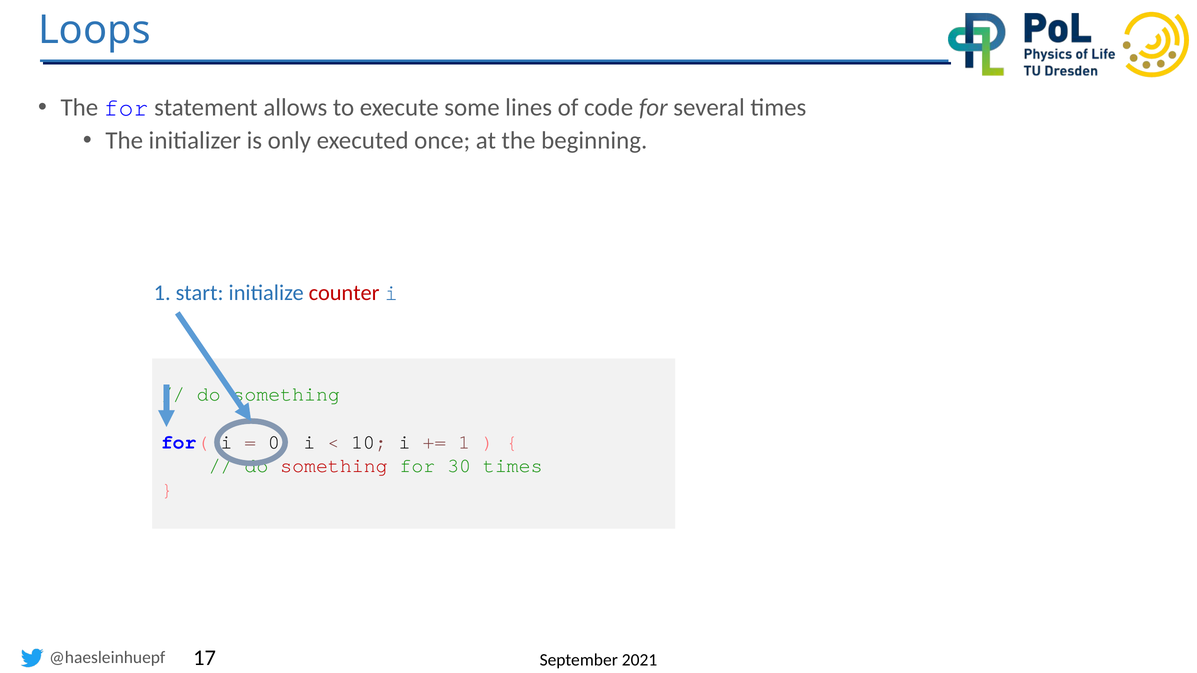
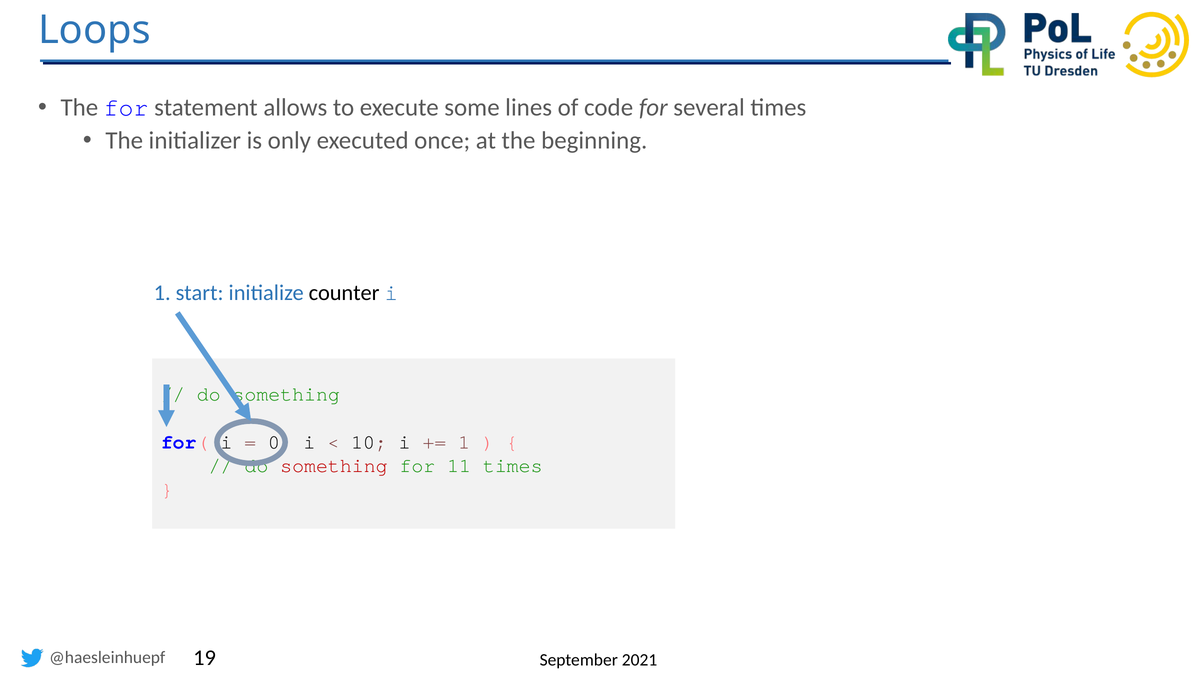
counter colour: red -> black
30: 30 -> 11
17: 17 -> 19
